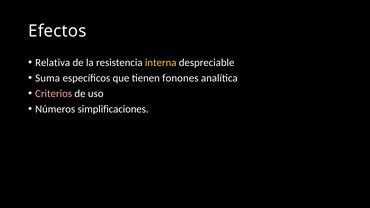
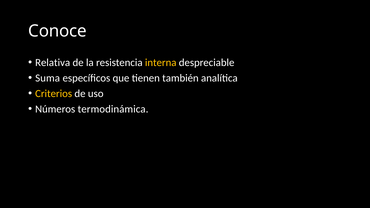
Efectos: Efectos -> Conoce
fonones: fonones -> también
Criterios colour: pink -> yellow
simplificaciones: simplificaciones -> termodinámica
